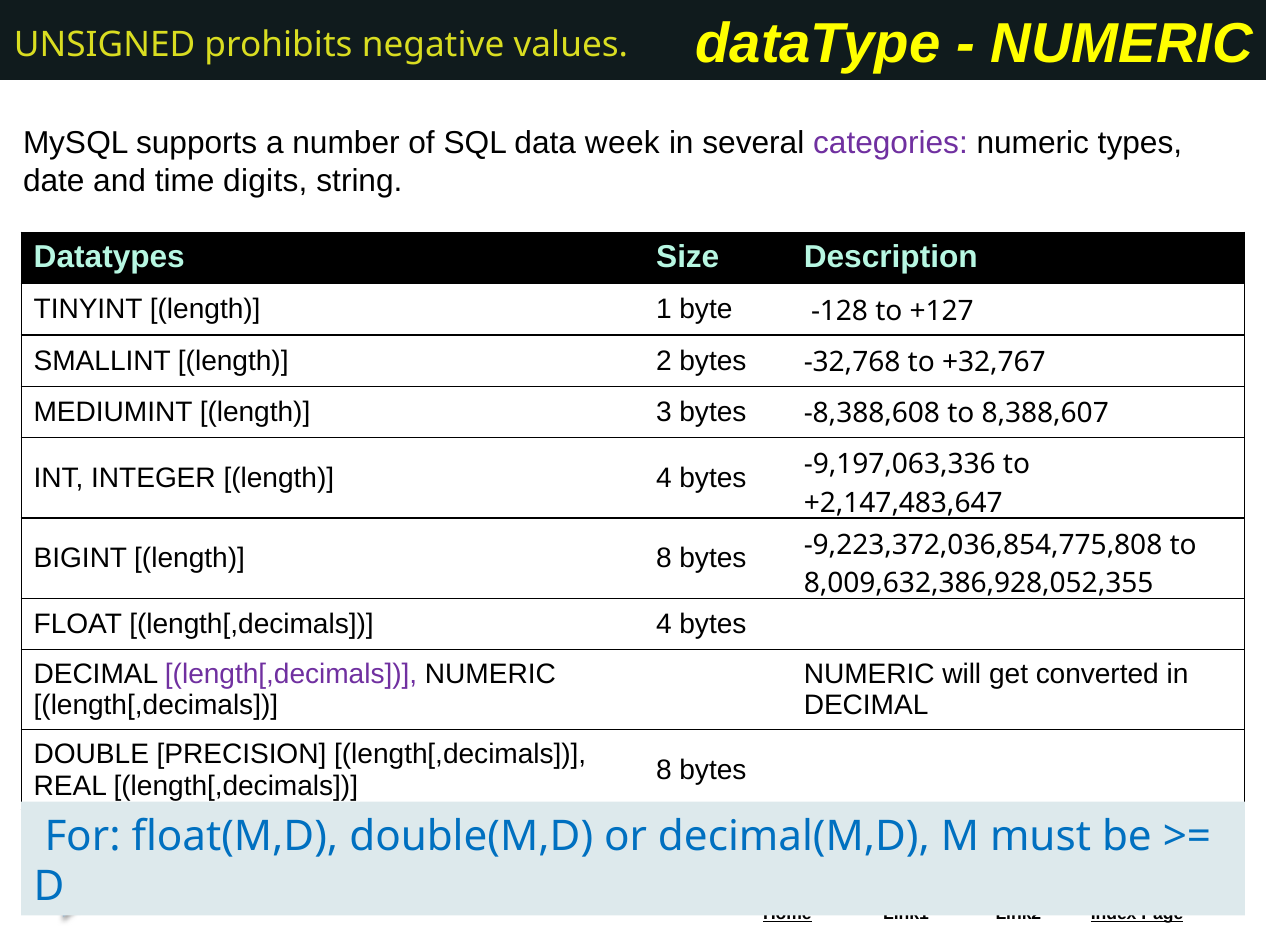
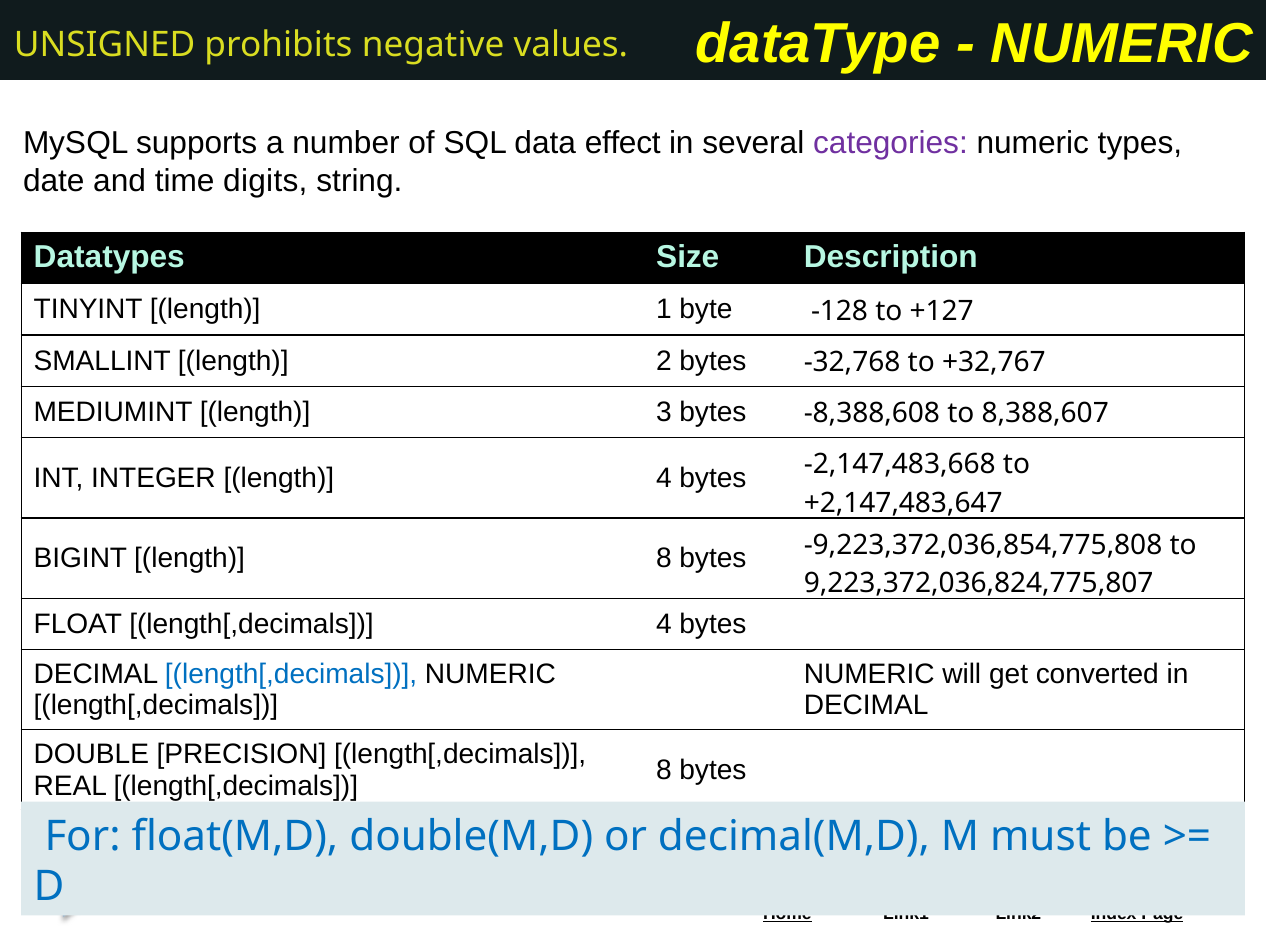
week: week -> effect
-9,197,063,336: -9,197,063,336 -> -2,147,483,668
8,009,632,386,928,052,355: 8,009,632,386,928,052,355 -> 9,223,372,036,824,775,807
length[,decimals at (291, 674) colour: purple -> blue
